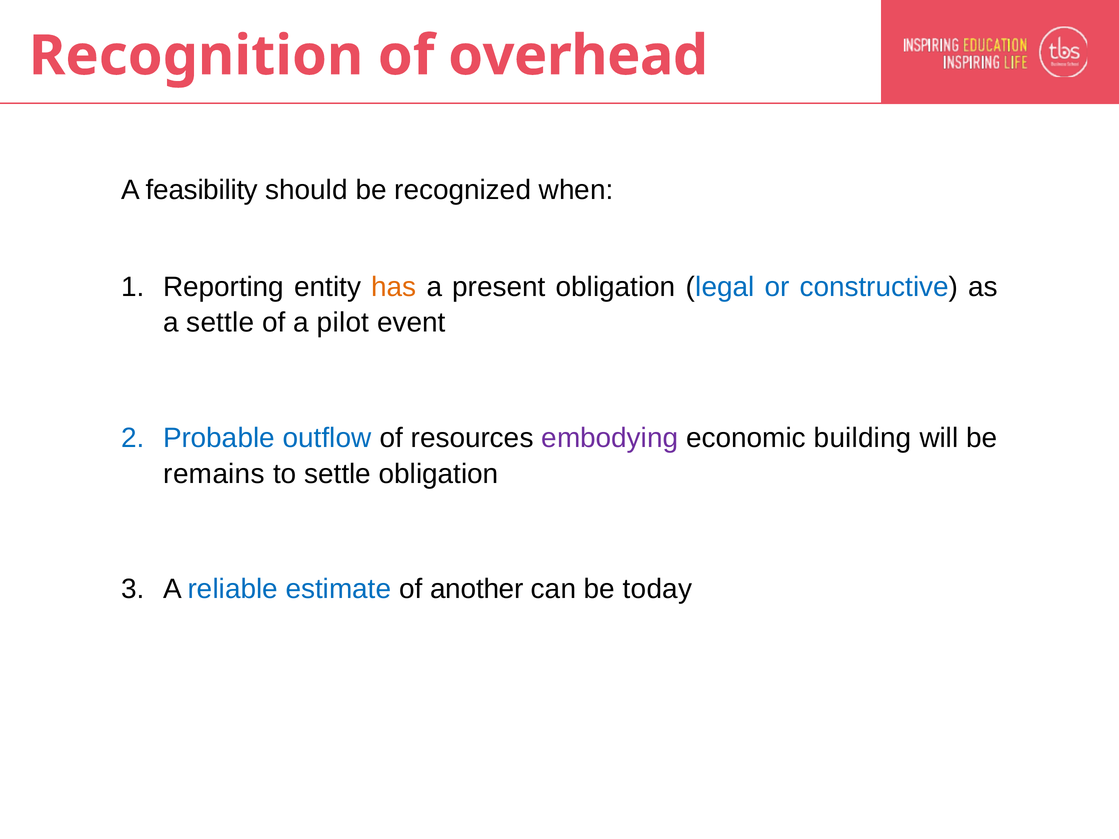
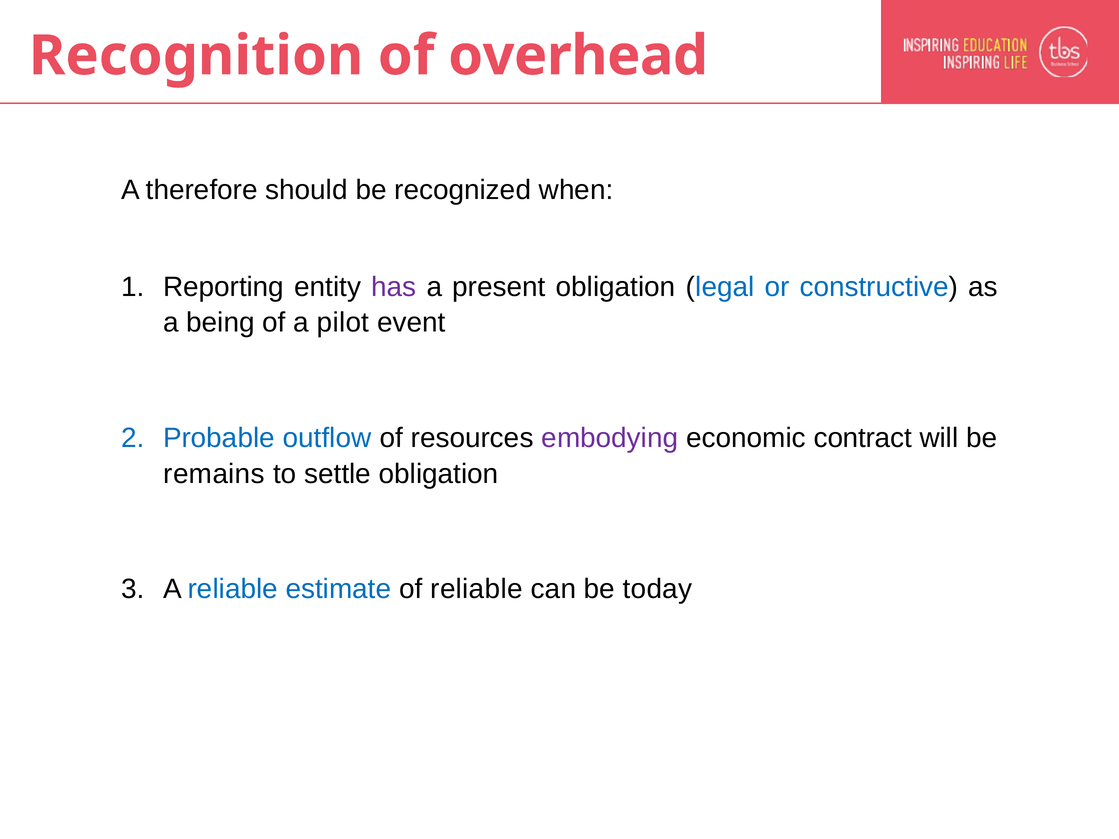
feasibility: feasibility -> therefore
has colour: orange -> purple
a settle: settle -> being
building: building -> contract
of another: another -> reliable
